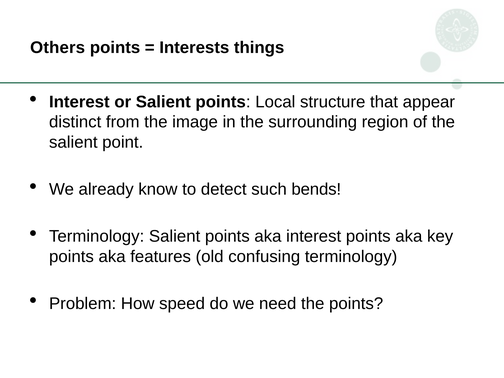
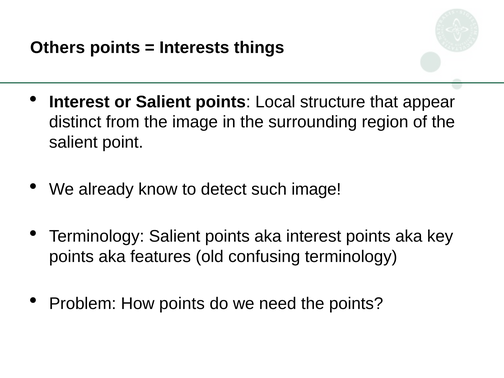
such bends: bends -> image
How speed: speed -> points
